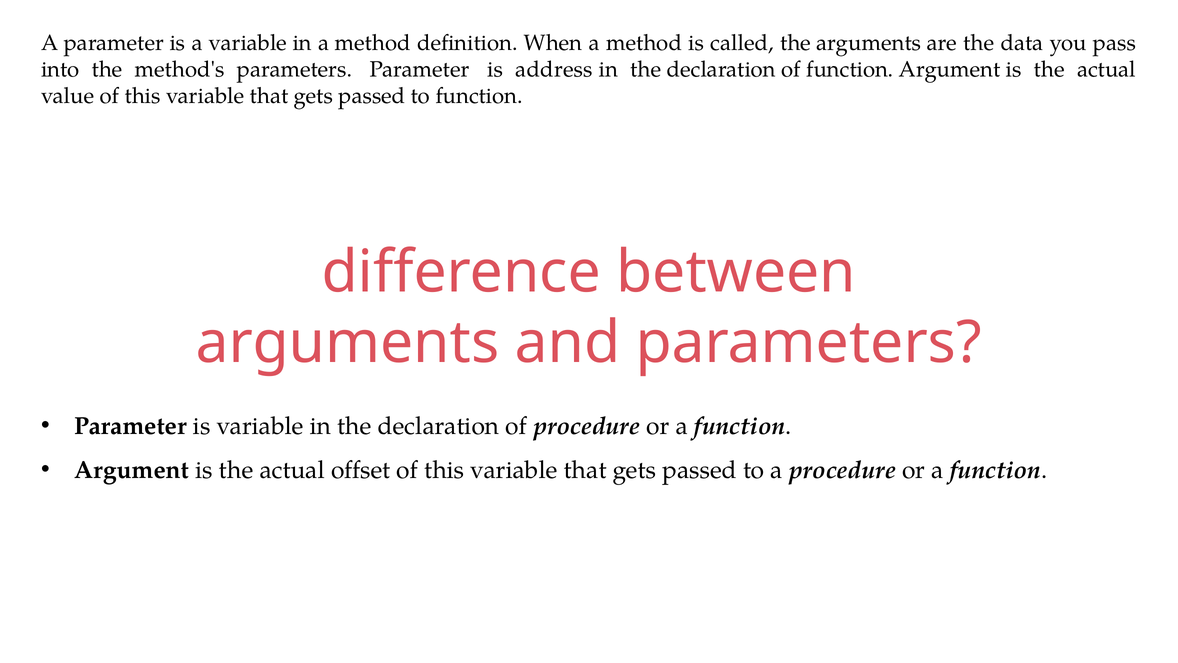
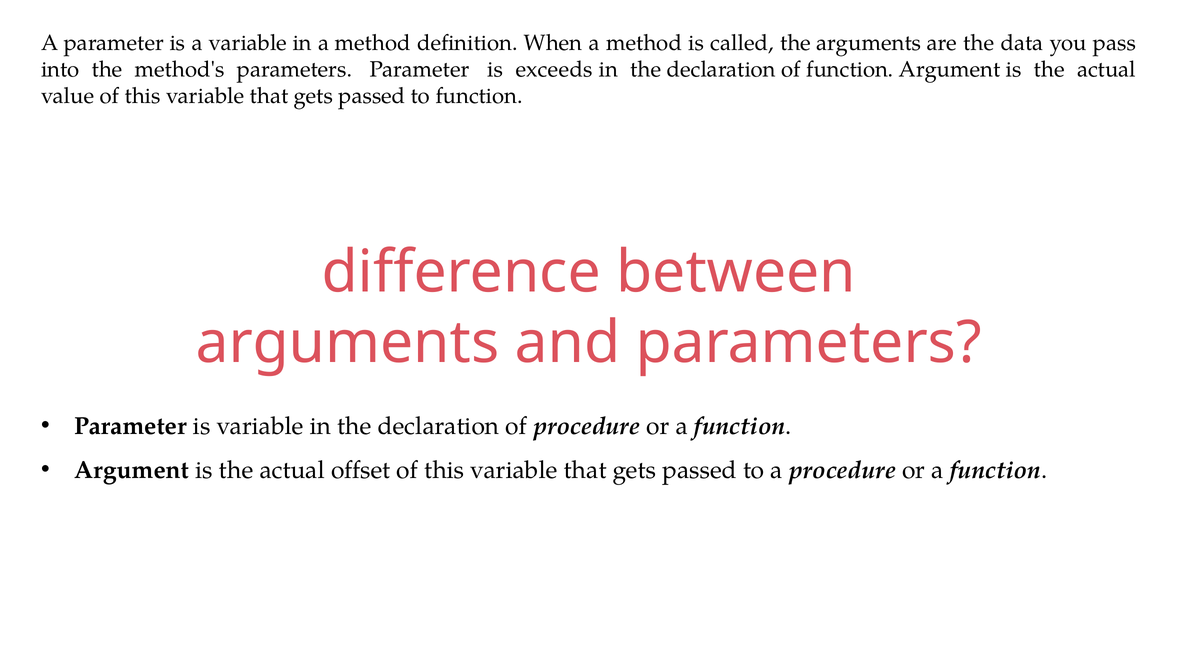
address: address -> exceeds
